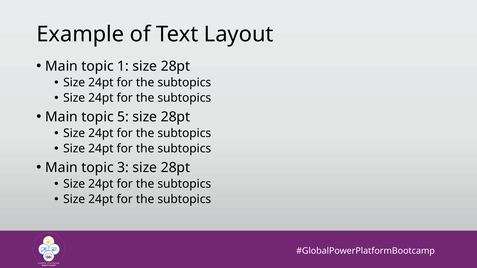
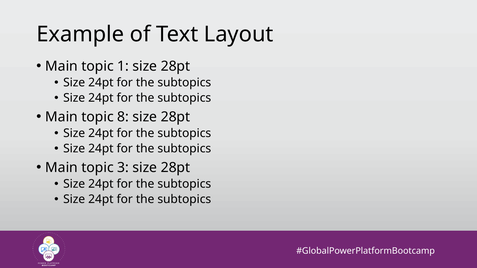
5: 5 -> 8
